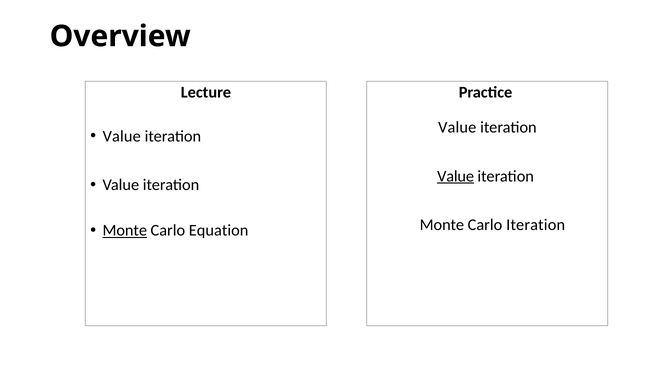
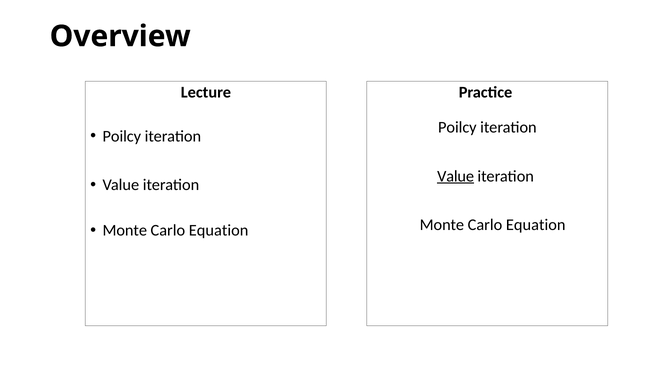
Value at (457, 127): Value -> Poilcy
Value at (122, 136): Value -> Poilcy
Iteration at (536, 225): Iteration -> Equation
Monte at (125, 231) underline: present -> none
